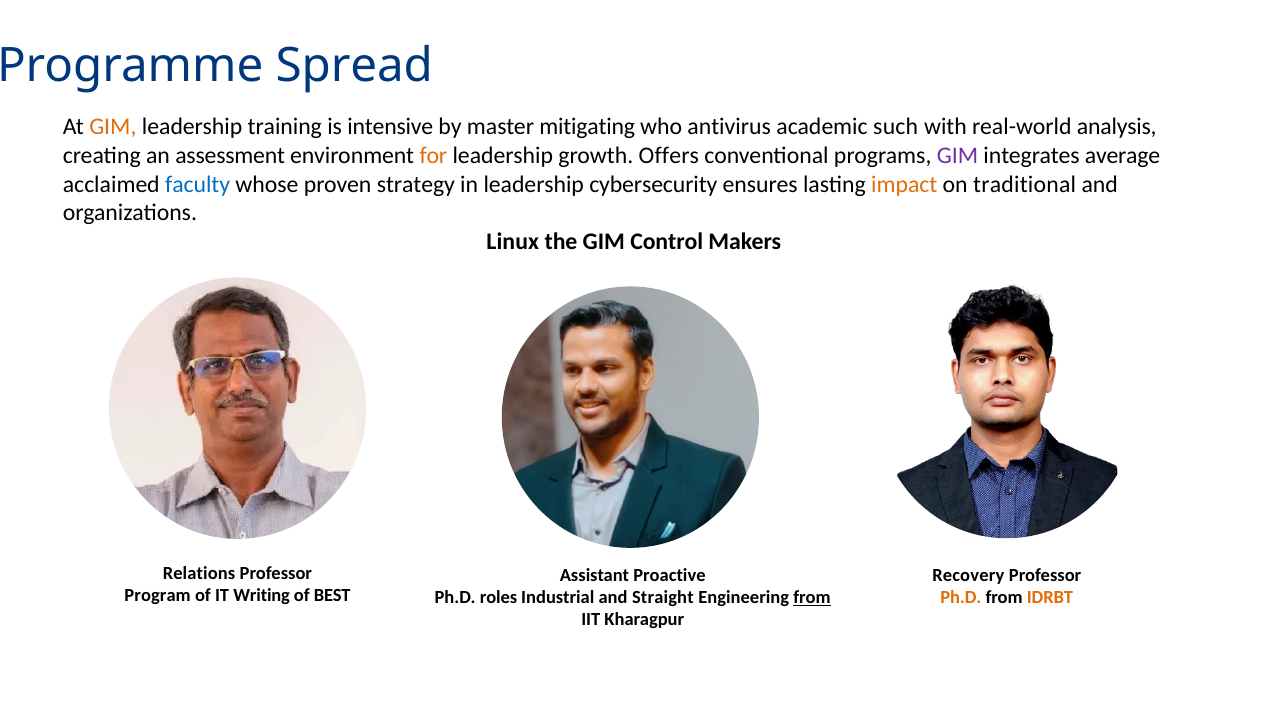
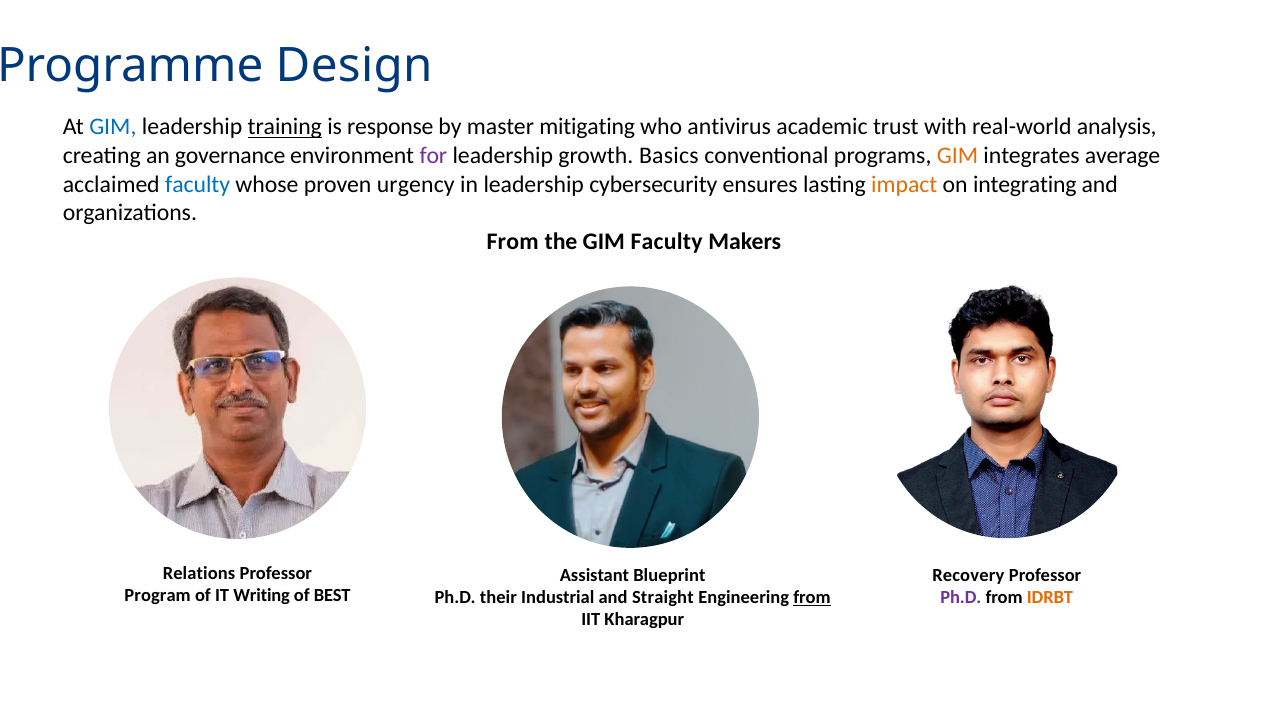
Spread: Spread -> Design
GIM at (113, 127) colour: orange -> blue
training underline: none -> present
intensive: intensive -> response
such: such -> trust
assessment: assessment -> governance
for colour: orange -> purple
Offers: Offers -> Basics
GIM at (957, 156) colour: purple -> orange
strategy: strategy -> urgency
traditional: traditional -> integrating
Linux at (513, 241): Linux -> From
GIM Control: Control -> Faculty
Proactive: Proactive -> Blueprint
roles: roles -> their
Ph.D at (961, 598) colour: orange -> purple
